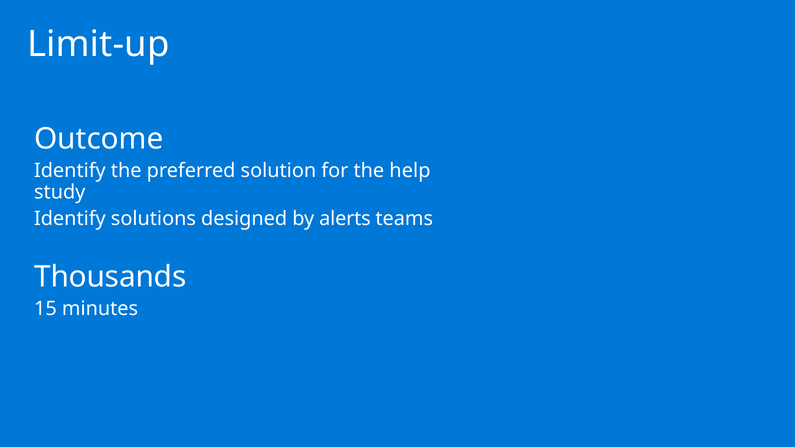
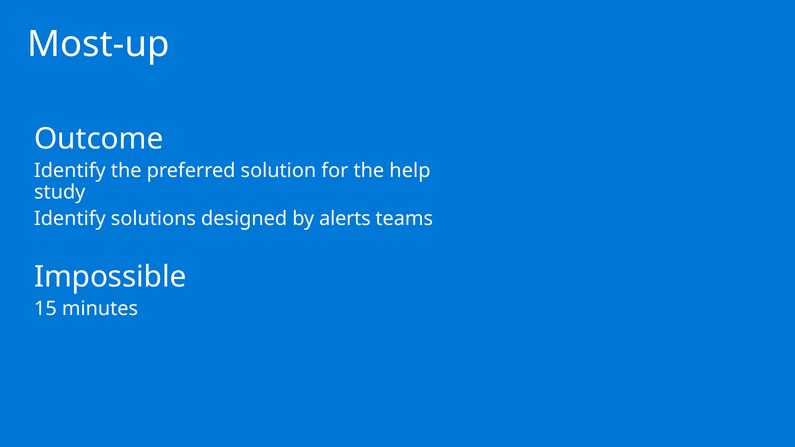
Limit-up: Limit-up -> Most-up
Thousands: Thousands -> Impossible
